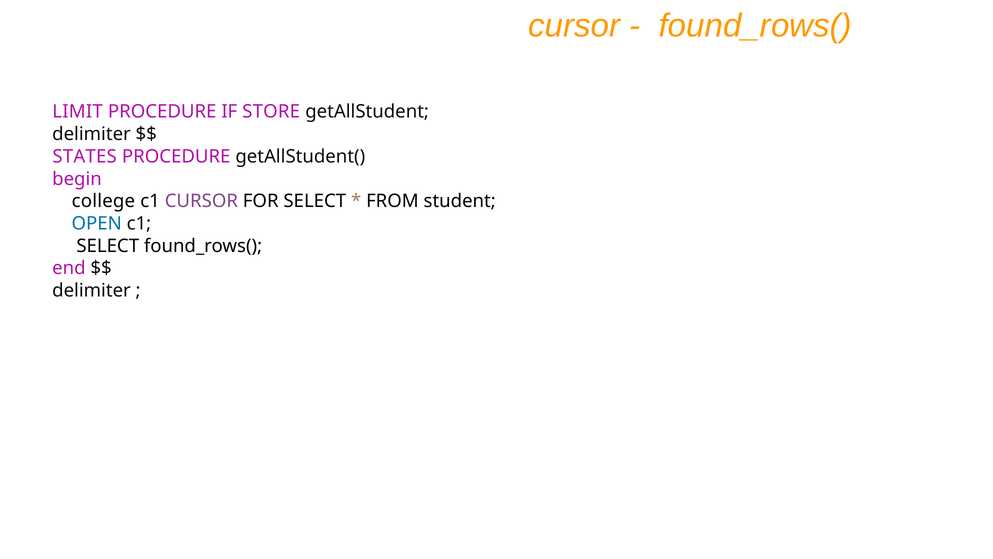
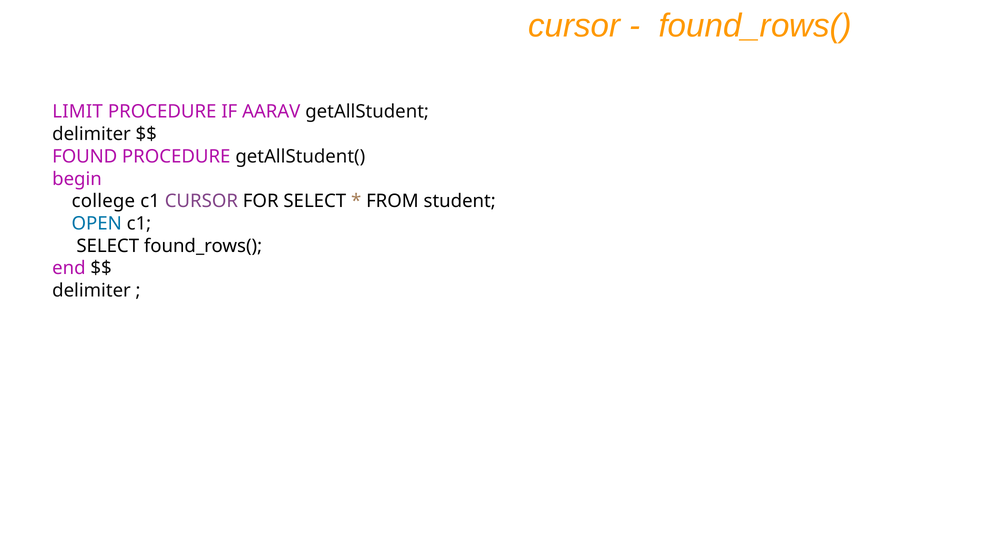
STORE: STORE -> AARAV
STATES: STATES -> FOUND
